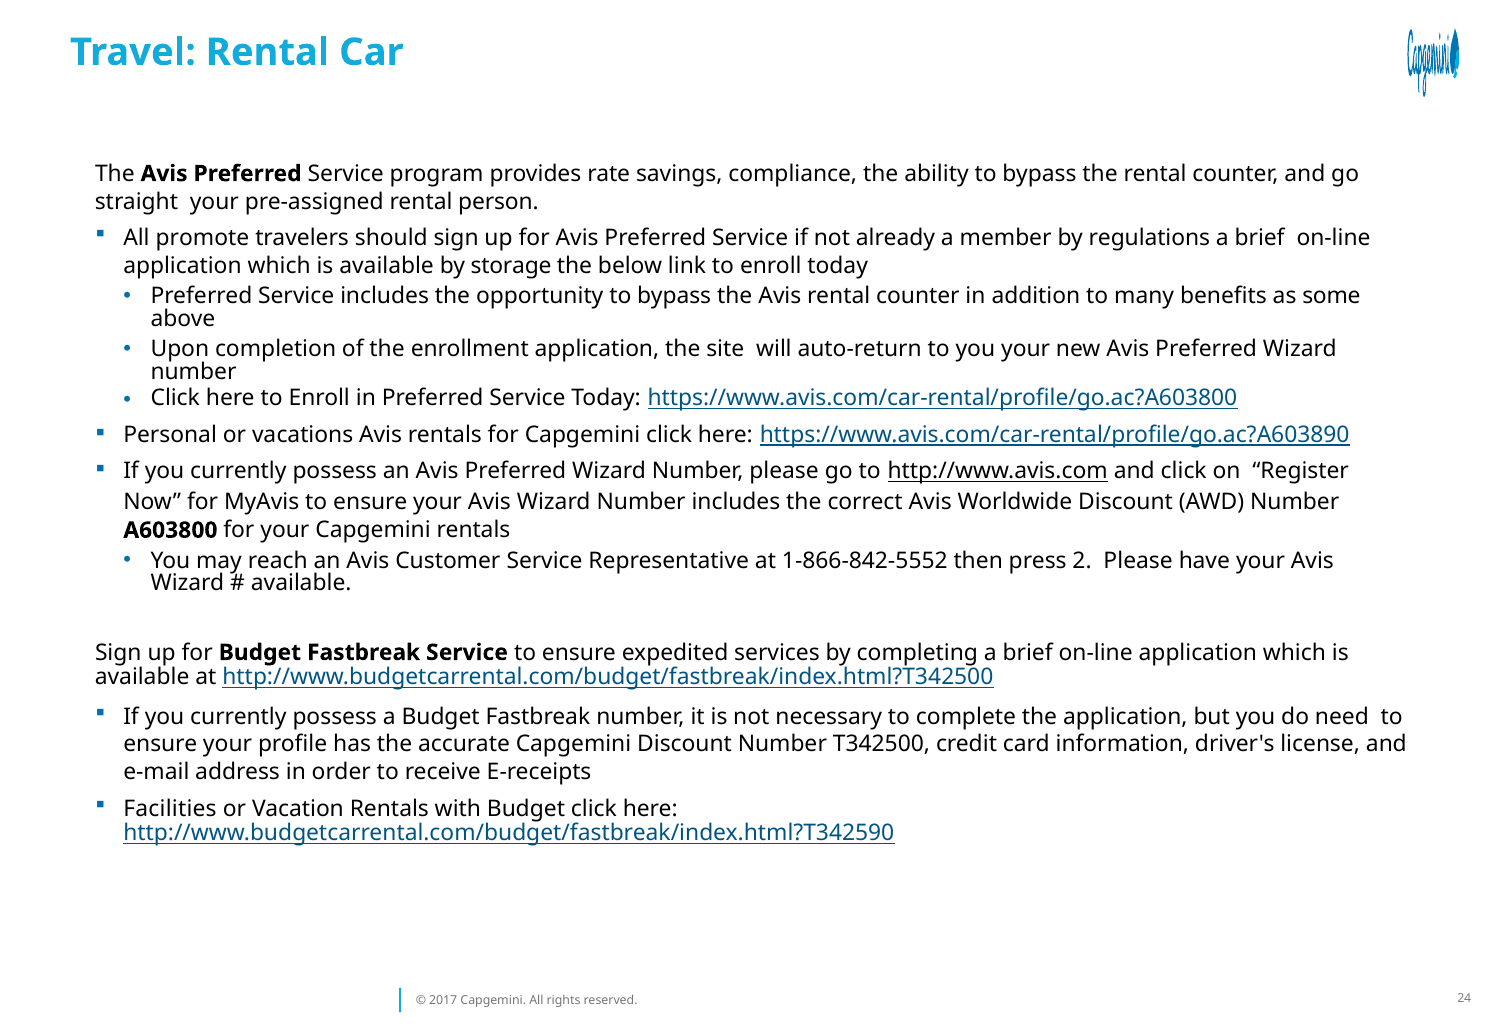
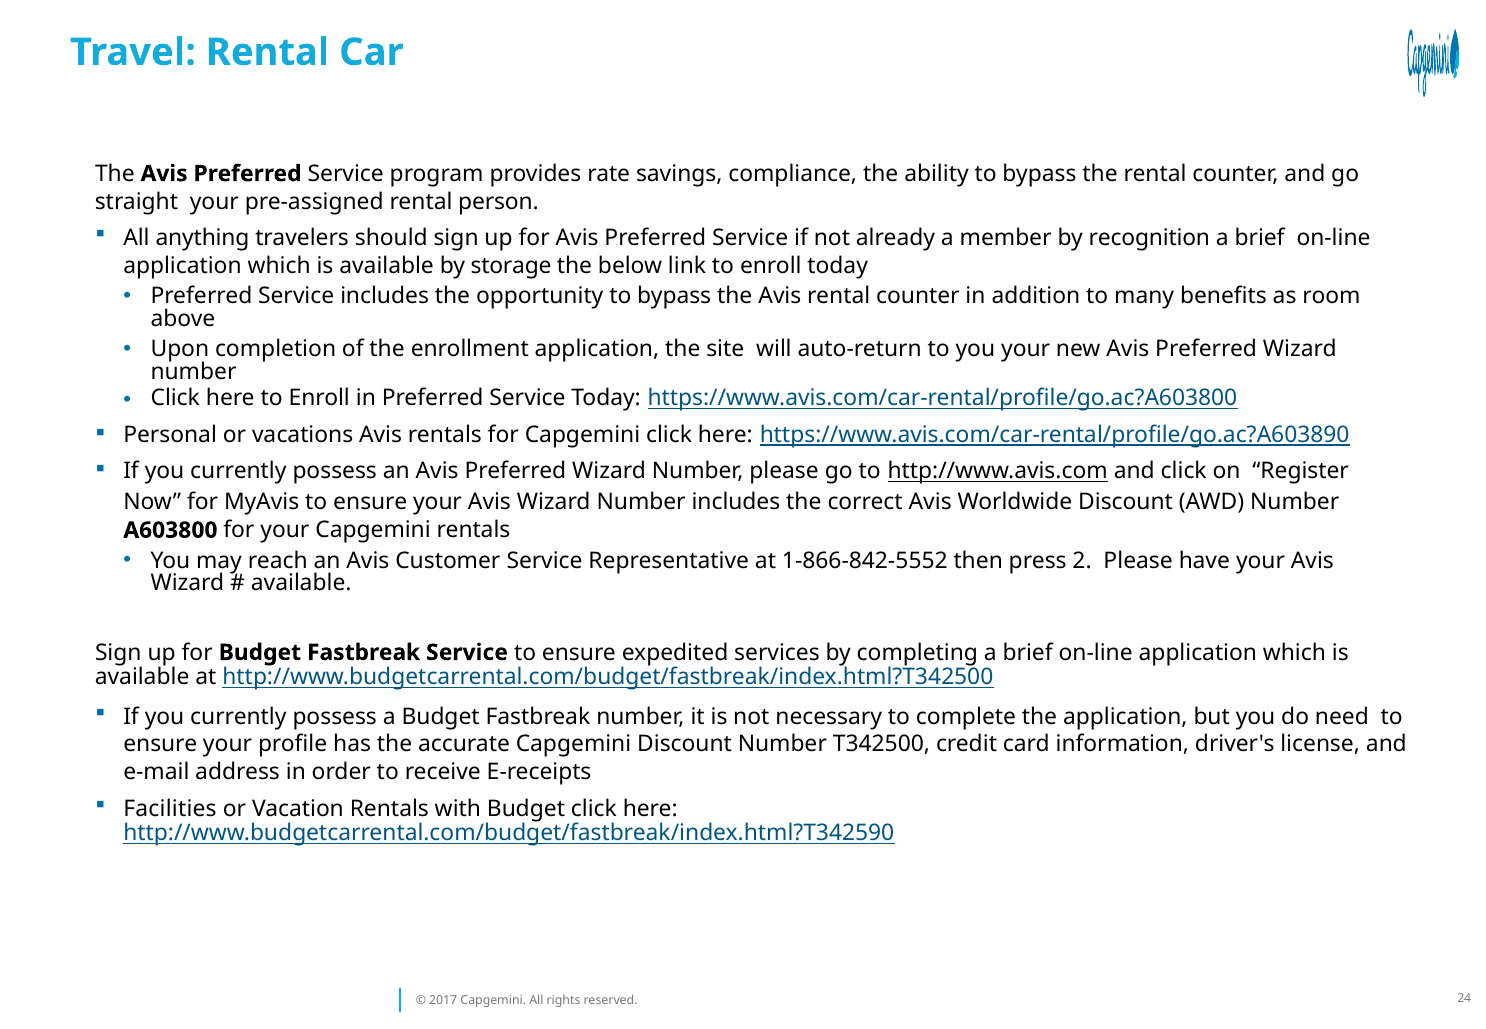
promote: promote -> anything
regulations: regulations -> recognition
some: some -> room
